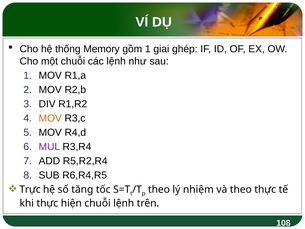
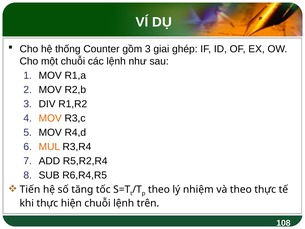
Memory: Memory -> Counter
gồm 1: 1 -> 3
MUL colour: purple -> orange
Trực: Trực -> Tiến
